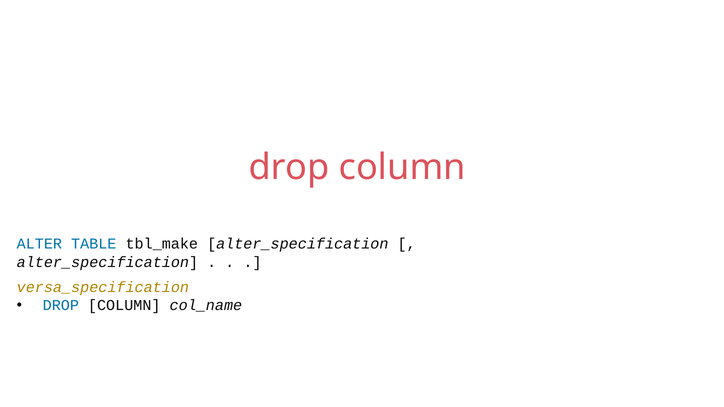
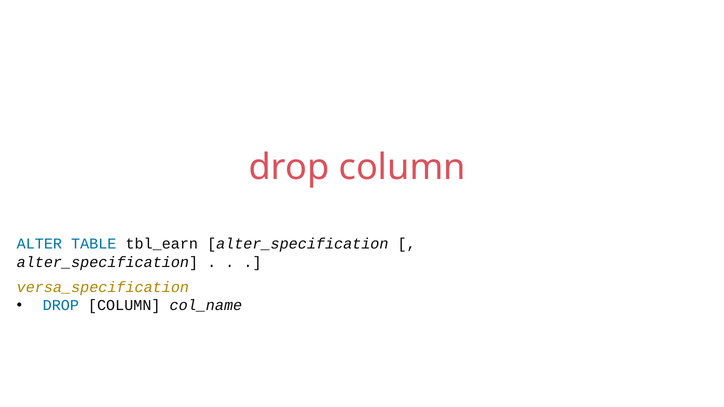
tbl_make: tbl_make -> tbl_earn
